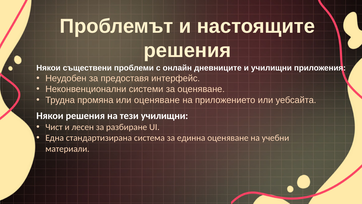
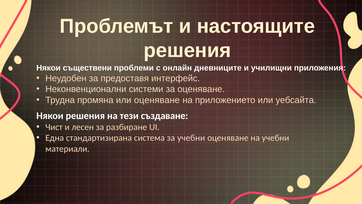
тези училищни: училищни -> създаване
за единна: единна -> учебни
